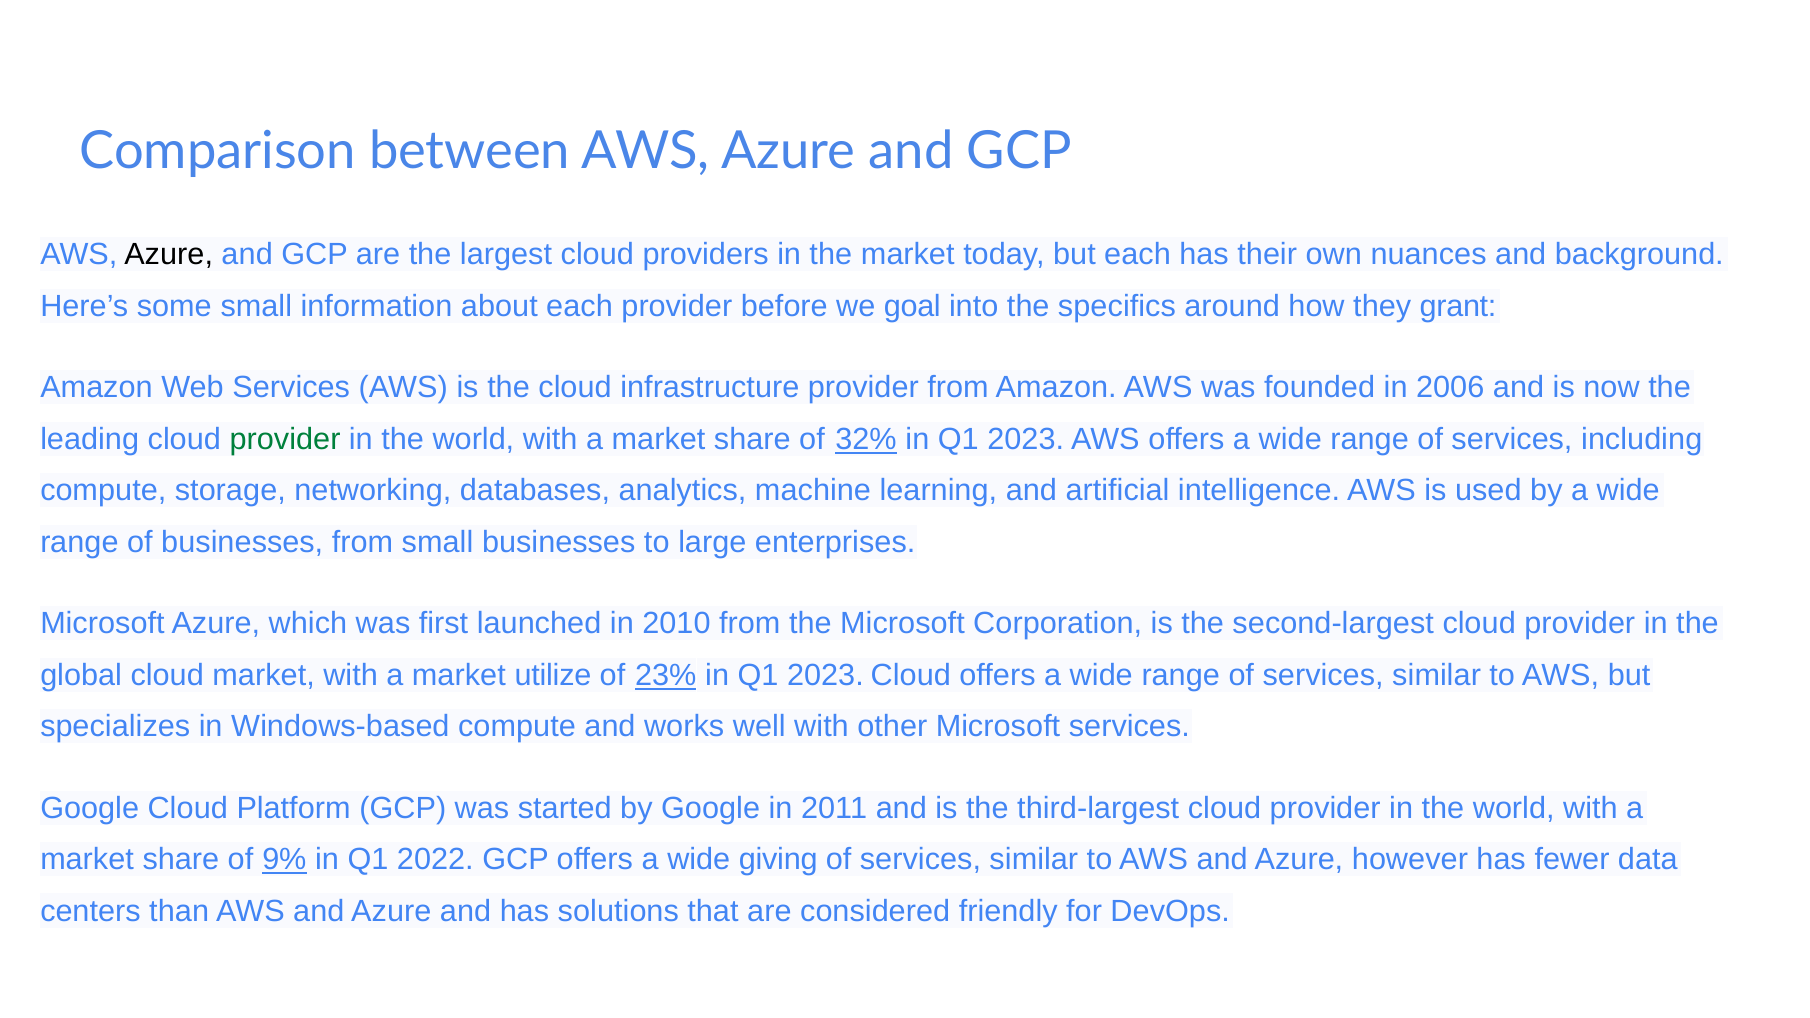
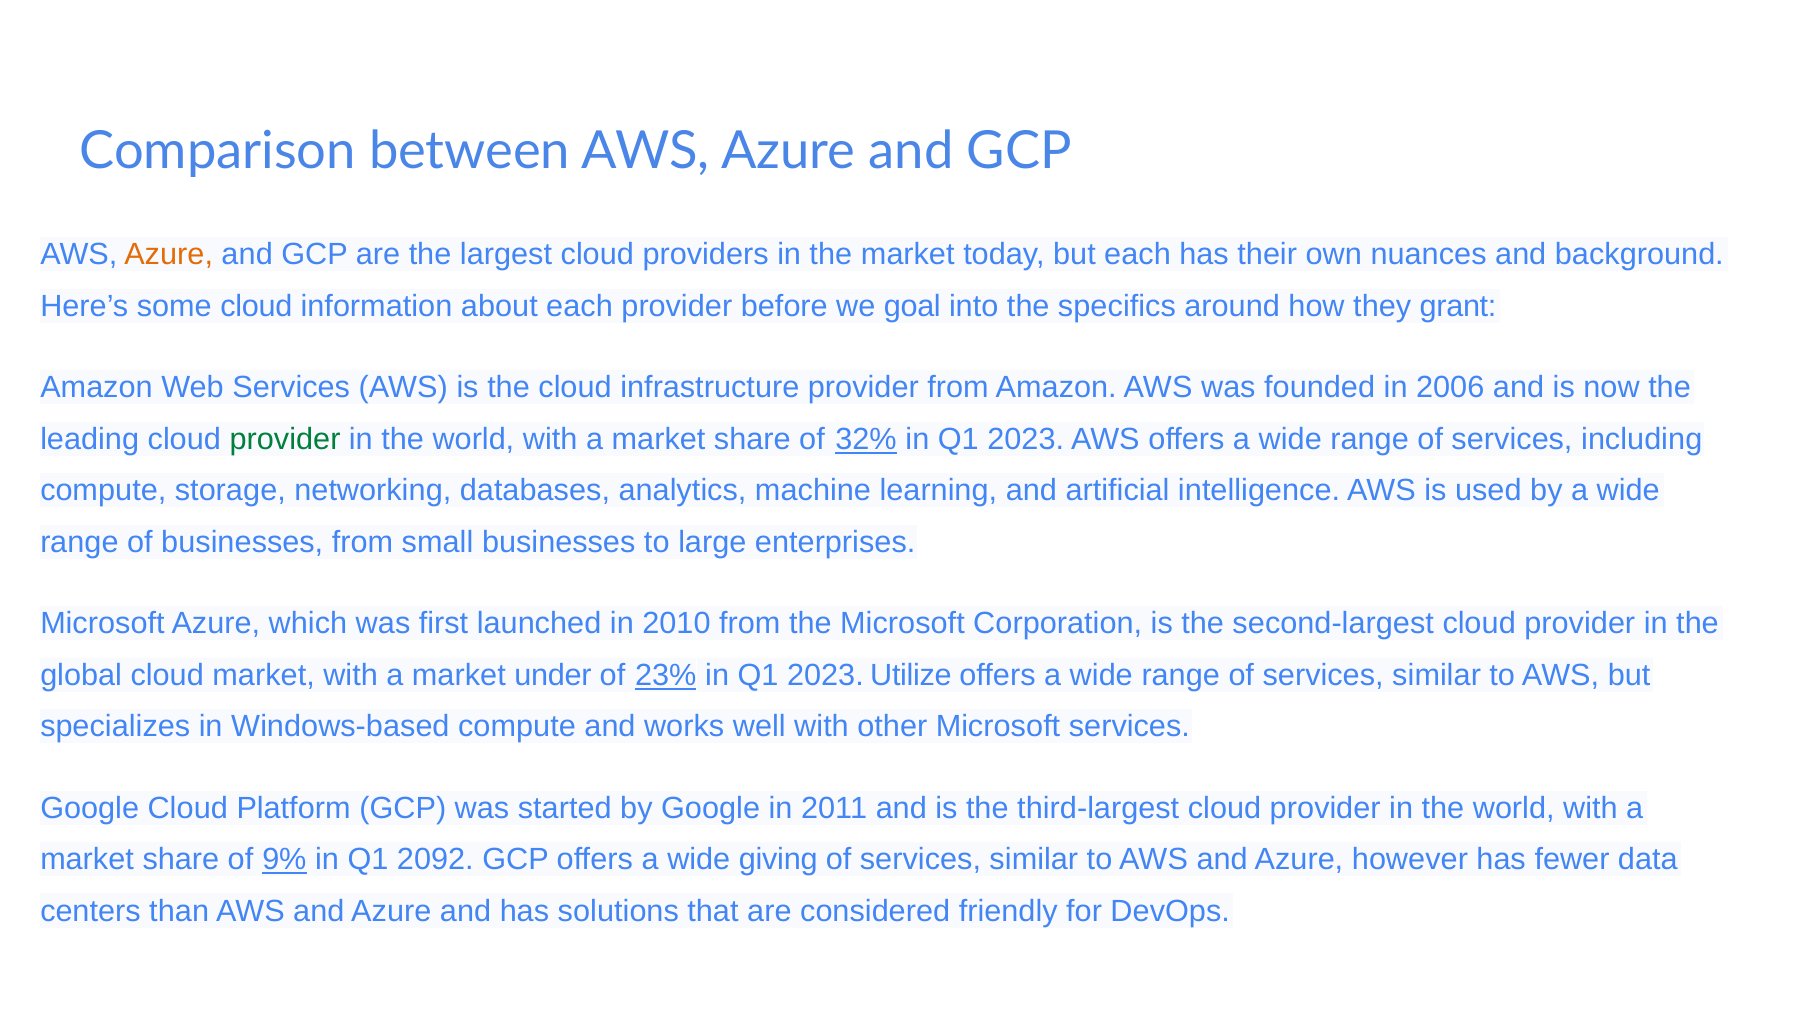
Azure at (169, 255) colour: black -> orange
some small: small -> cloud
utilize: utilize -> under
2023 Cloud: Cloud -> Utilize
2022: 2022 -> 2092
